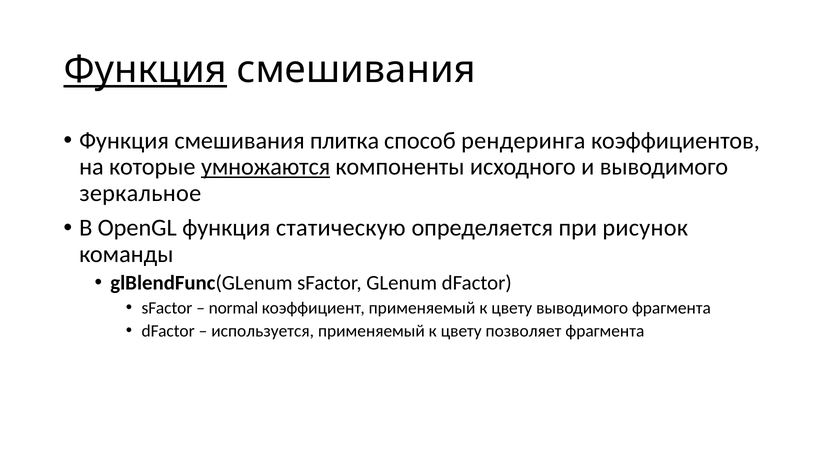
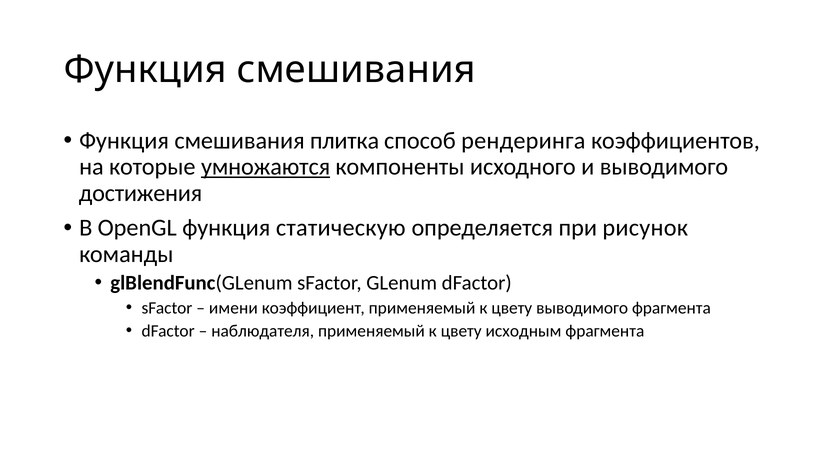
Функция at (145, 70) underline: present -> none
зеркальное: зеркальное -> достижения
normal: normal -> имени
используется: используется -> наблюдателя
позволяет: позволяет -> исходным
